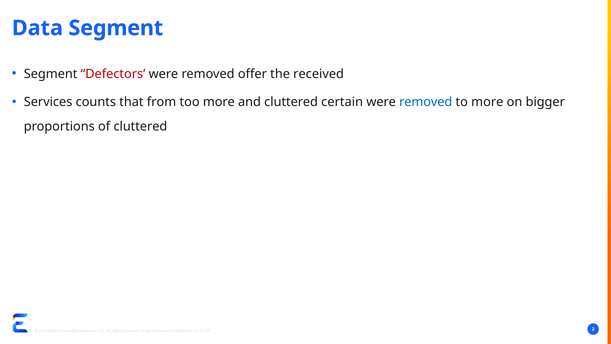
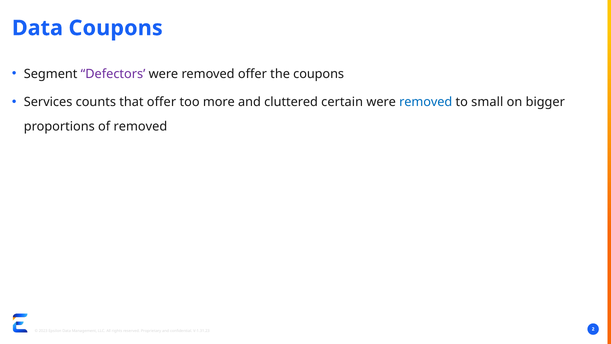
Data Segment: Segment -> Coupons
Defectors colour: red -> purple
the received: received -> coupons
that from: from -> offer
to more: more -> small
of cluttered: cluttered -> removed
